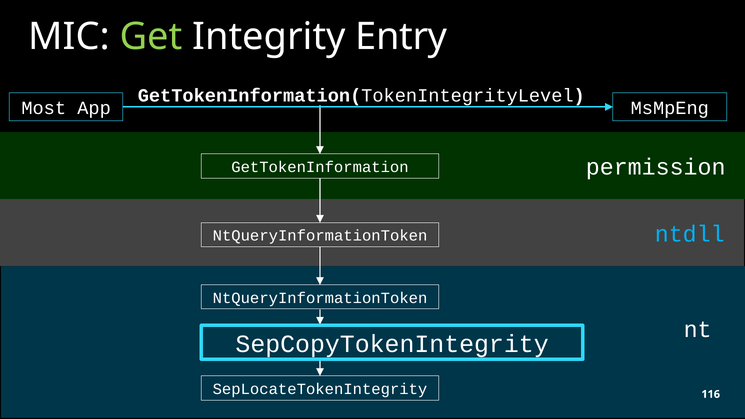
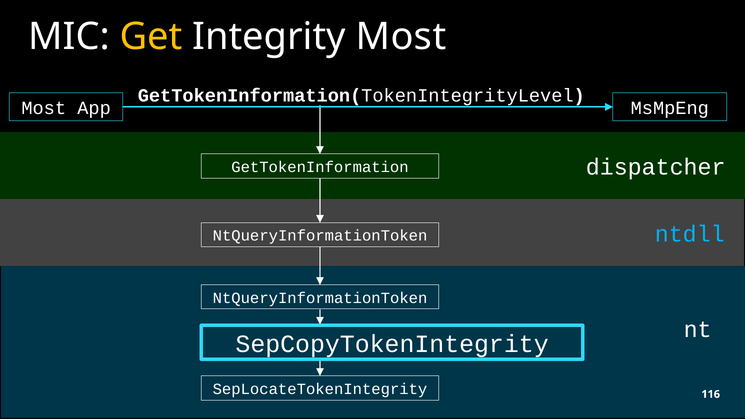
Get colour: light green -> yellow
Integrity Entry: Entry -> Most
permission: permission -> dispatcher
